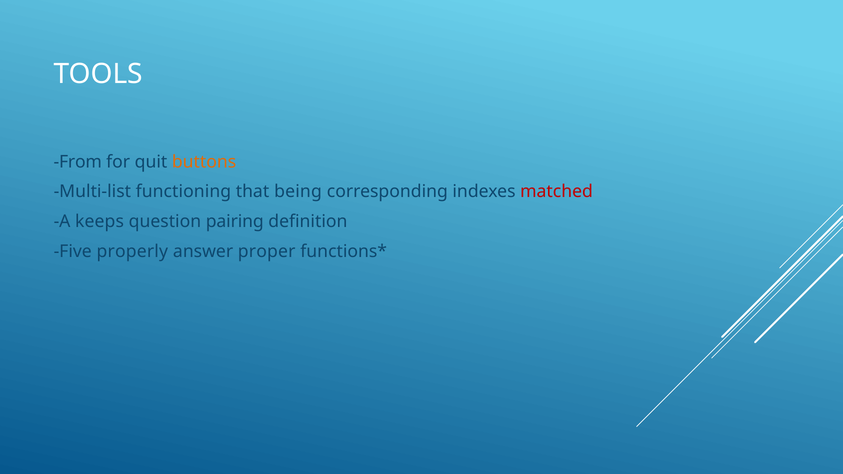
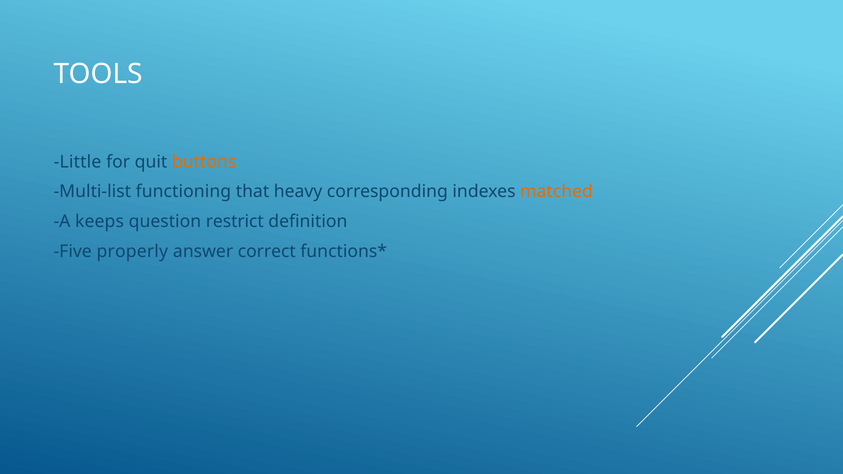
From: From -> Little
being: being -> heavy
matched colour: red -> orange
pairing: pairing -> restrict
proper: proper -> correct
